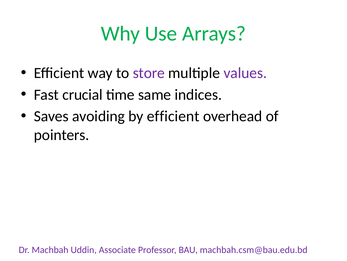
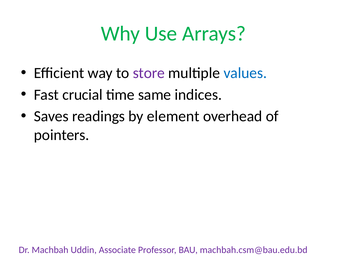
values colour: purple -> blue
avoiding: avoiding -> readings
by efficient: efficient -> element
